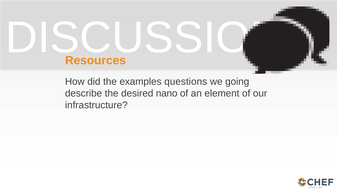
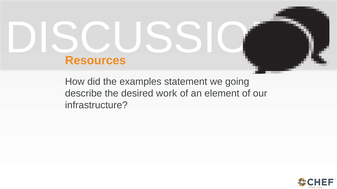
questions: questions -> statement
nano: nano -> work
